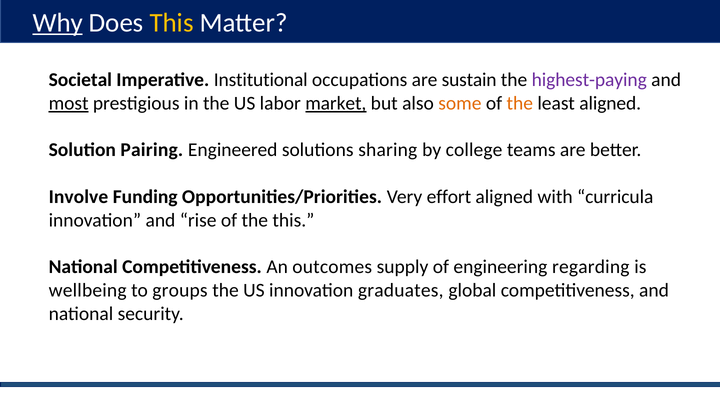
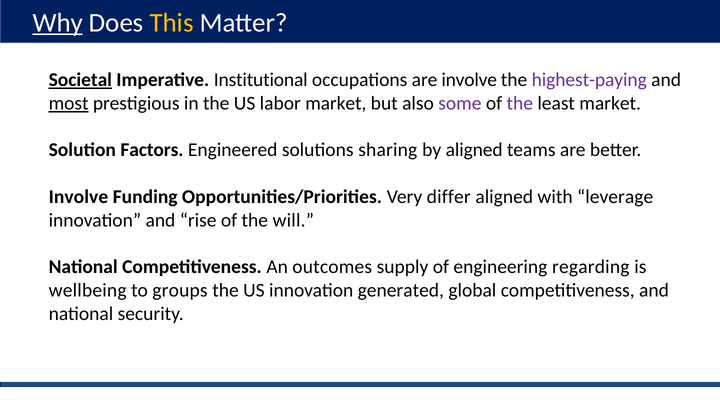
Societal underline: none -> present
are sustain: sustain -> involve
market at (336, 103) underline: present -> none
some colour: orange -> purple
the at (520, 103) colour: orange -> purple
least aligned: aligned -> market
Pairing: Pairing -> Factors
by college: college -> aligned
effort: effort -> differ
curricula: curricula -> leverage
the this: this -> will
graduates: graduates -> generated
